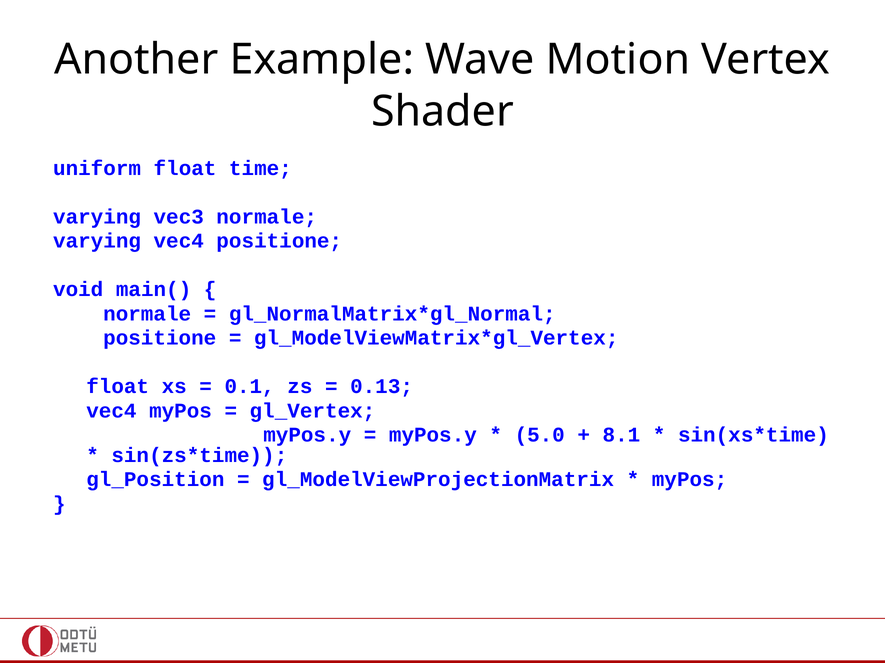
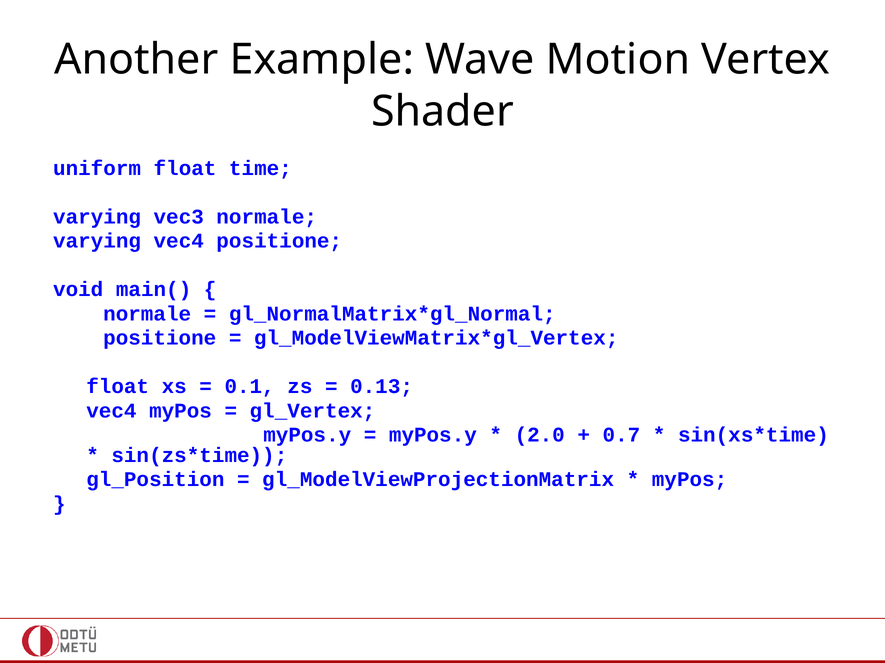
5.0: 5.0 -> 2.0
8.1: 8.1 -> 0.7
